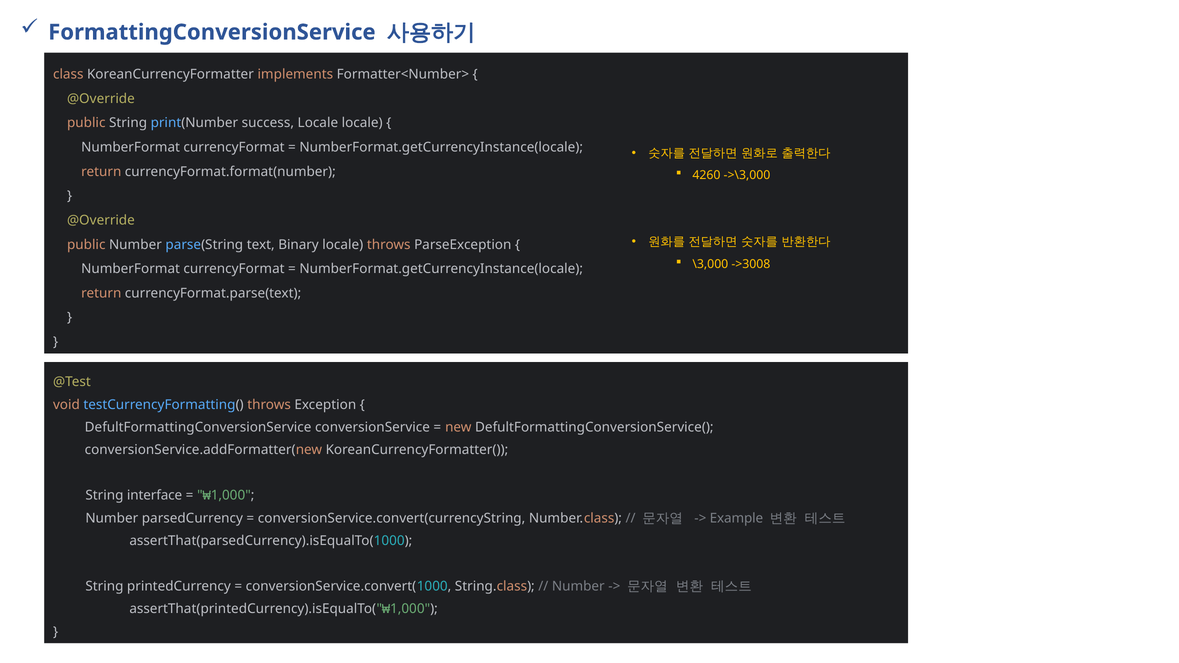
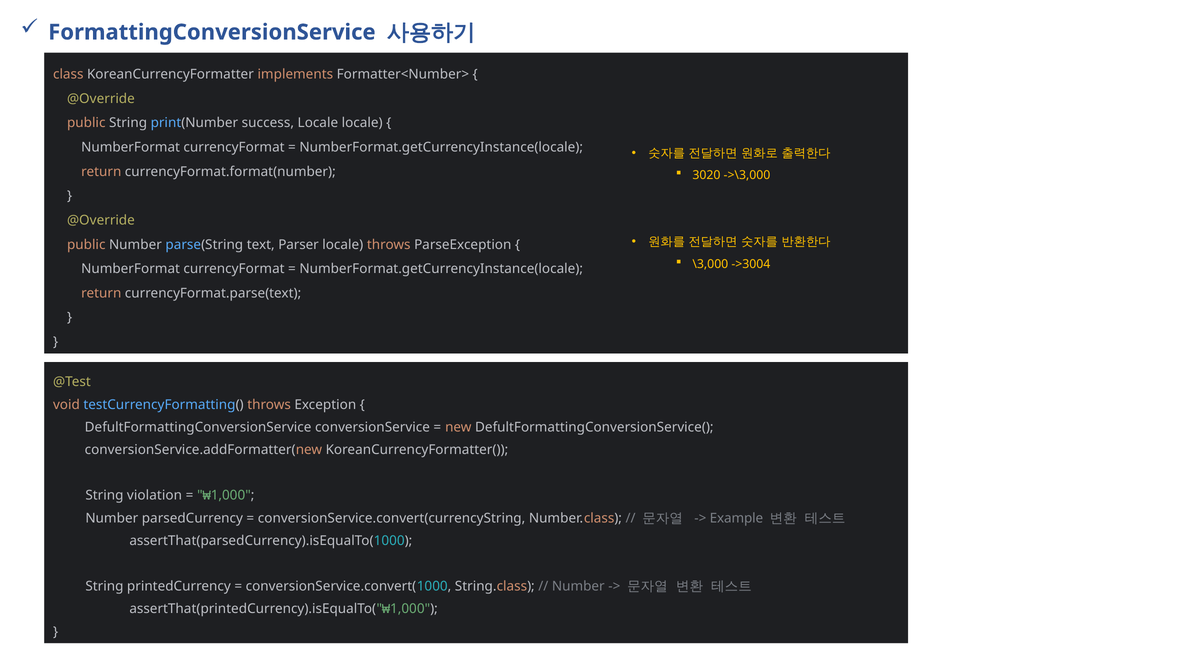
4260: 4260 -> 3020
Binary: Binary -> Parser
->3008: ->3008 -> ->3004
interface: interface -> violation
